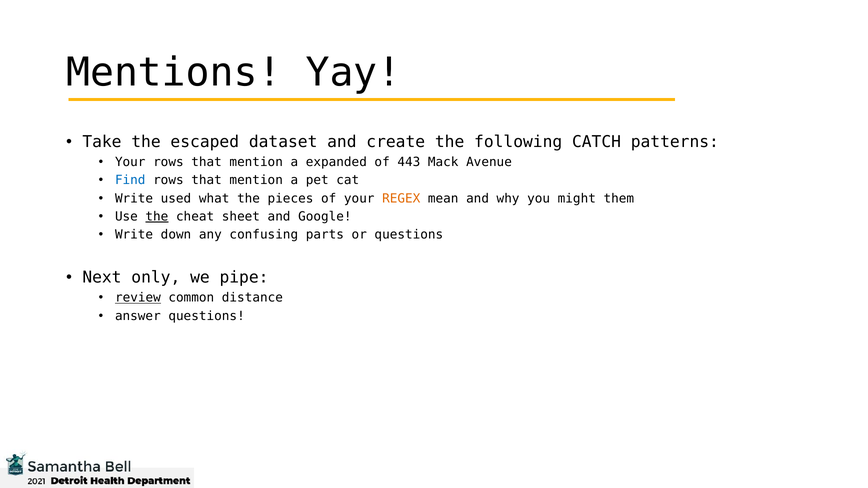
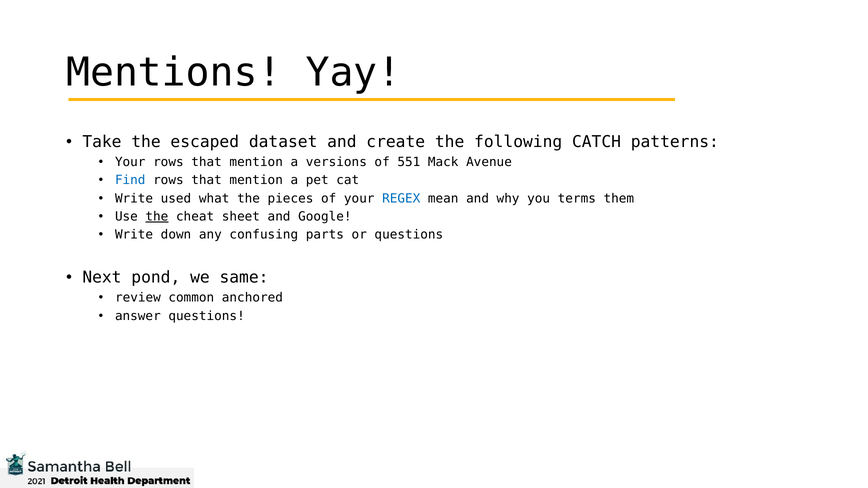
expanded: expanded -> versions
443: 443 -> 551
REGEX colour: orange -> blue
might: might -> terms
only: only -> pond
pipe: pipe -> same
review underline: present -> none
distance: distance -> anchored
